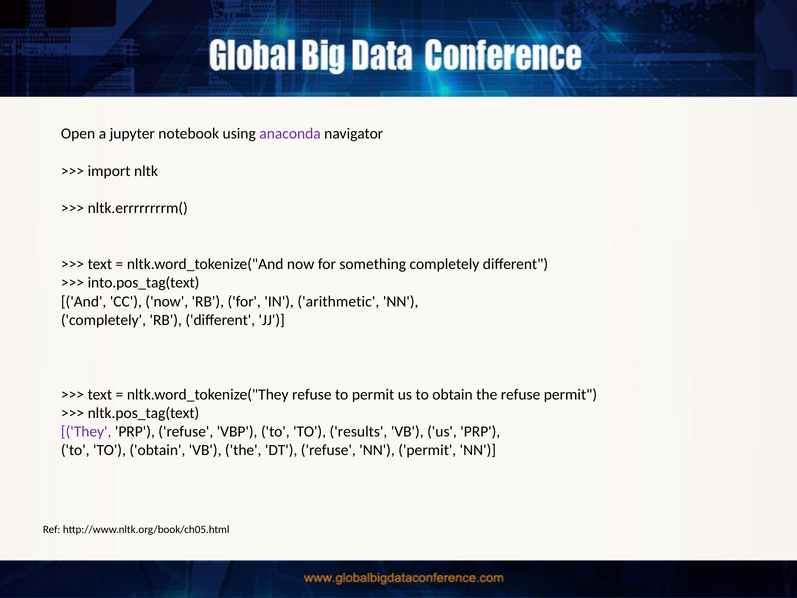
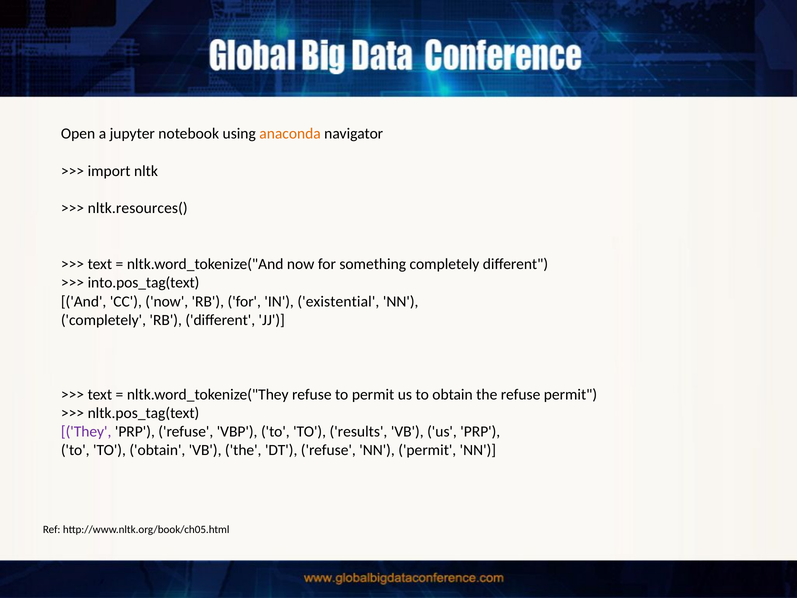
anaconda colour: purple -> orange
nltk.errrrrrrrm(: nltk.errrrrrrrm( -> nltk.resources(
arithmetic: arithmetic -> existential
